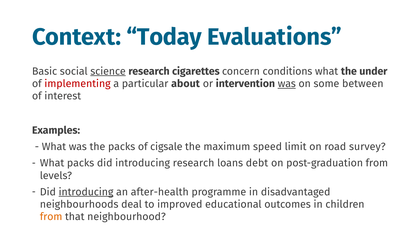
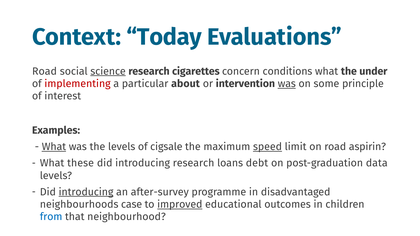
Basic at (45, 71): Basic -> Road
between: between -> principle
What at (54, 147) underline: none -> present
the packs: packs -> levels
speed underline: none -> present
survey: survey -> aspirin
What packs: packs -> these
post-graduation from: from -> data
after-health: after-health -> after-survey
deal: deal -> case
improved underline: none -> present
from at (51, 217) colour: orange -> blue
